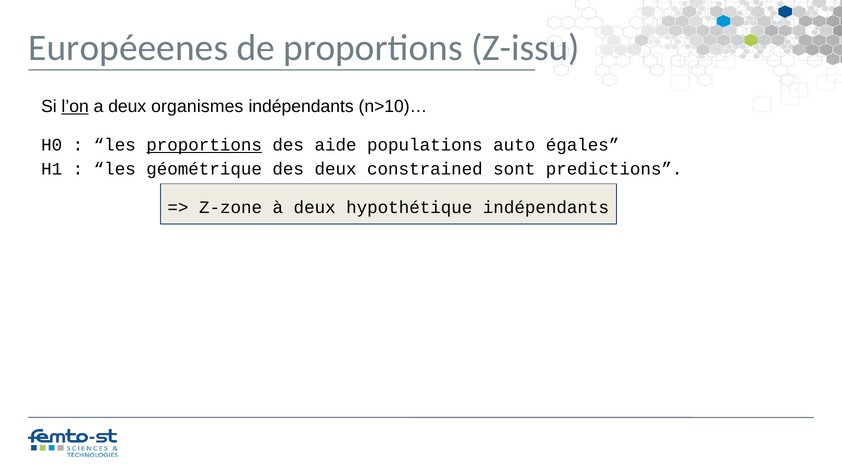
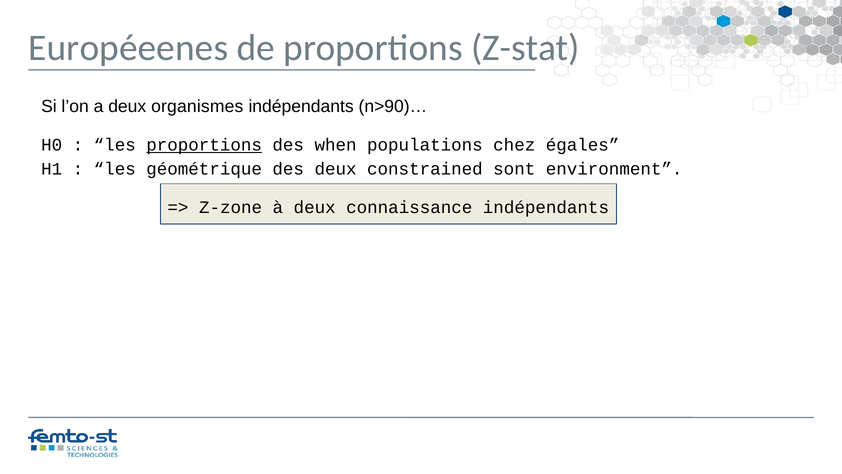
Z-issu: Z-issu -> Z-stat
l’on underline: present -> none
n>10)…: n>10)… -> n>90)…
aide: aide -> when
auto: auto -> chez
predictions: predictions -> environment
hypothétique: hypothétique -> connaissance
